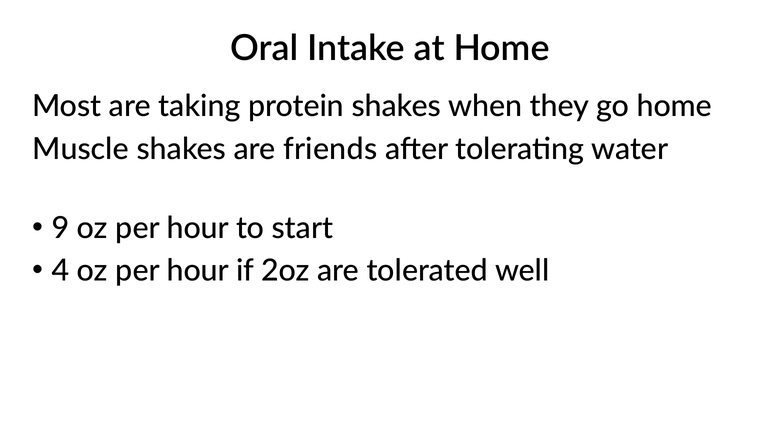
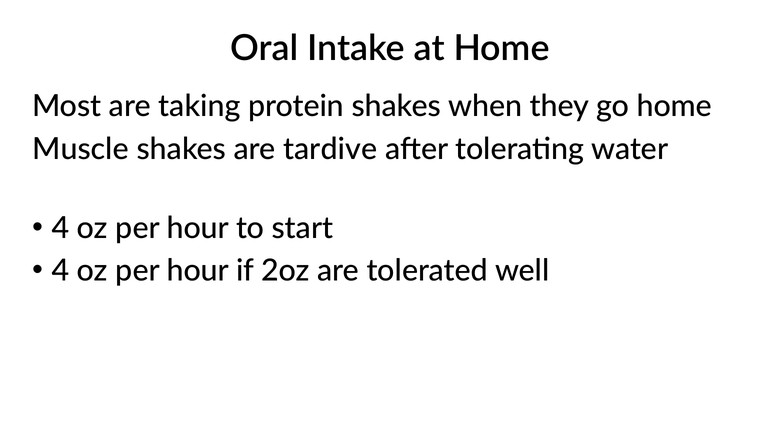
friends: friends -> tardive
9 at (61, 228): 9 -> 4
